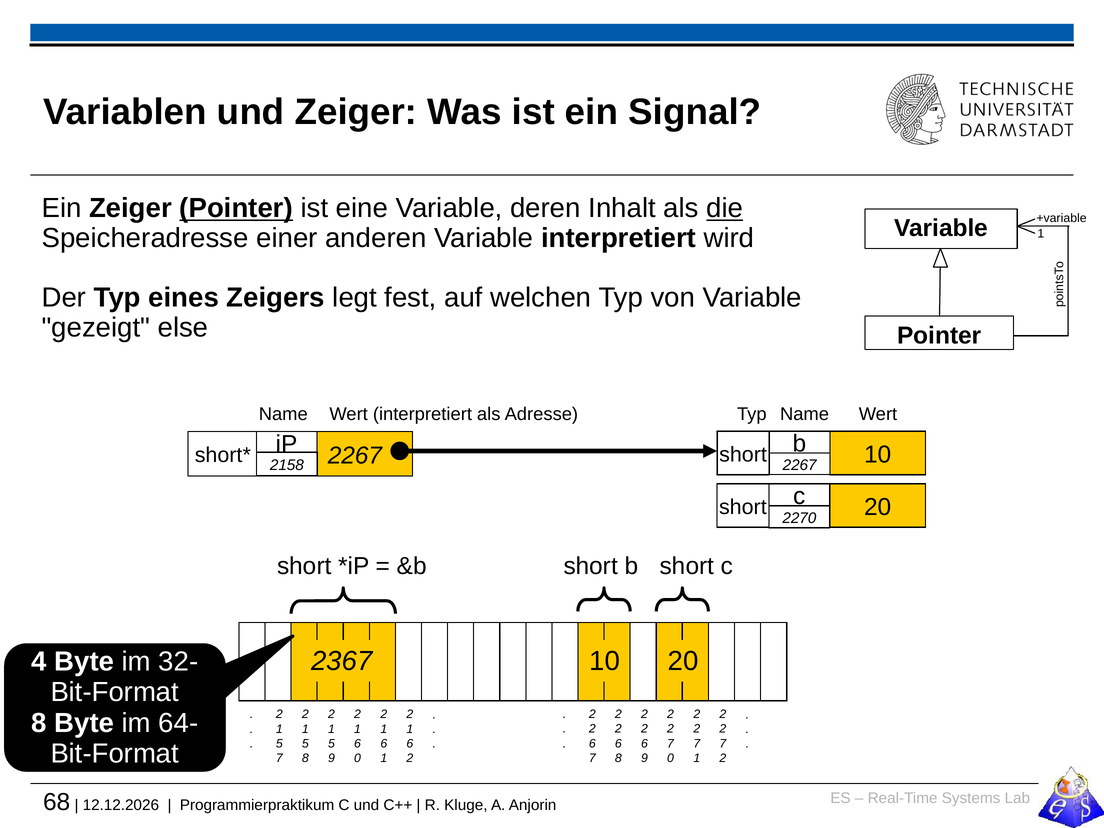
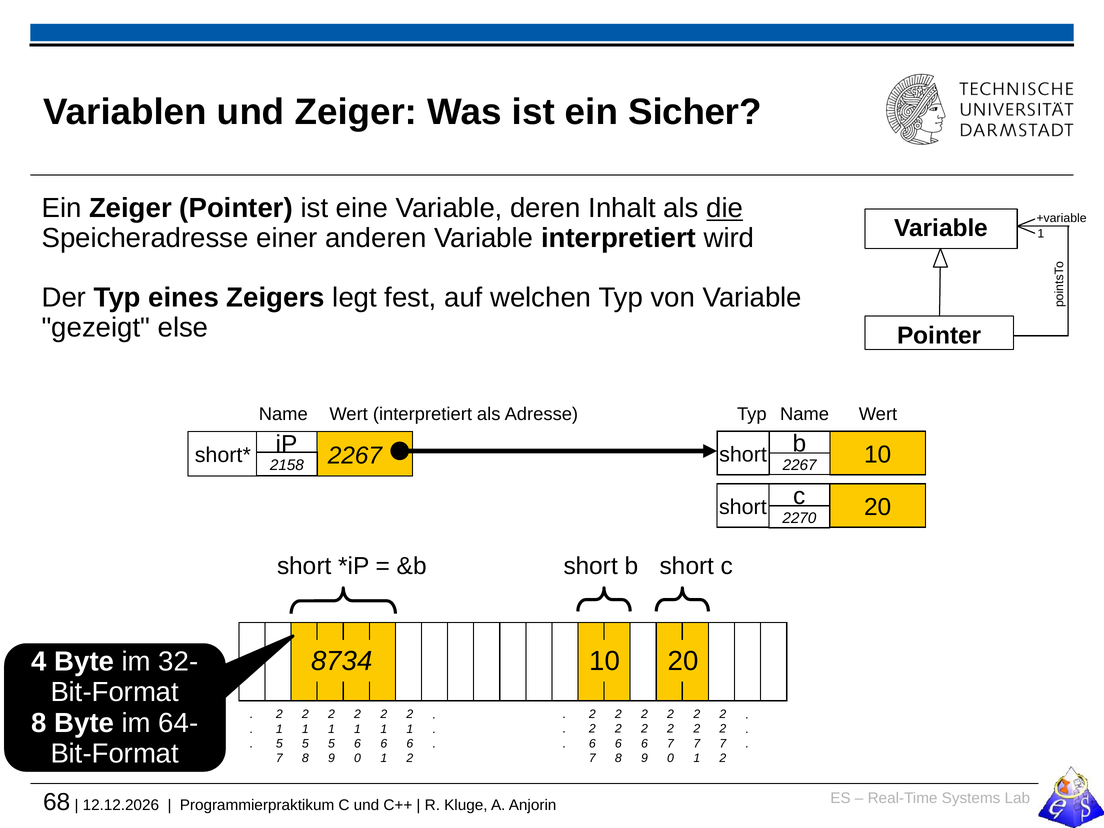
Signal: Signal -> Sicher
Pointer at (236, 208) underline: present -> none
2367: 2367 -> 8734
